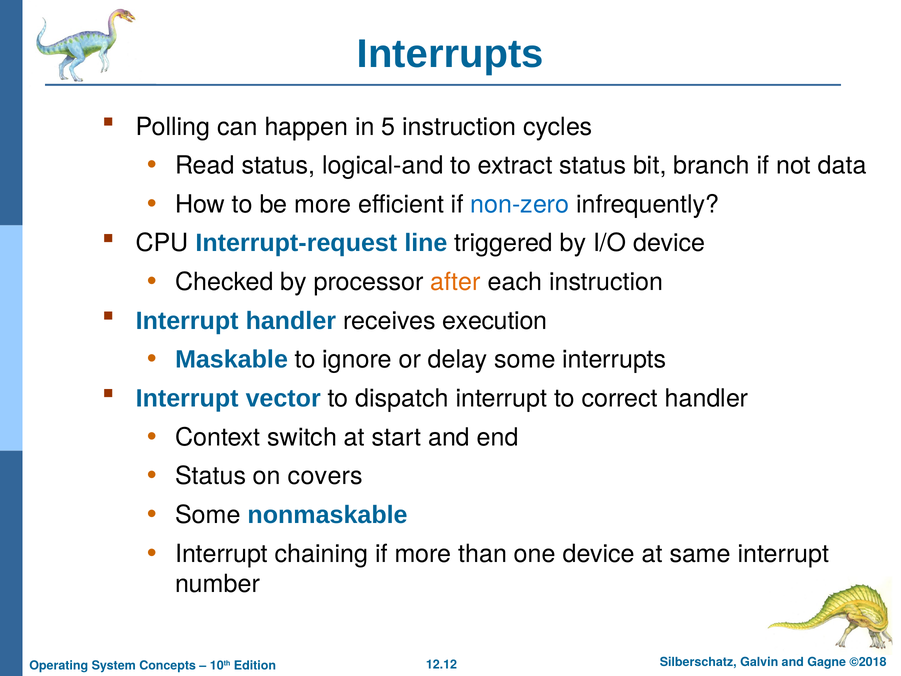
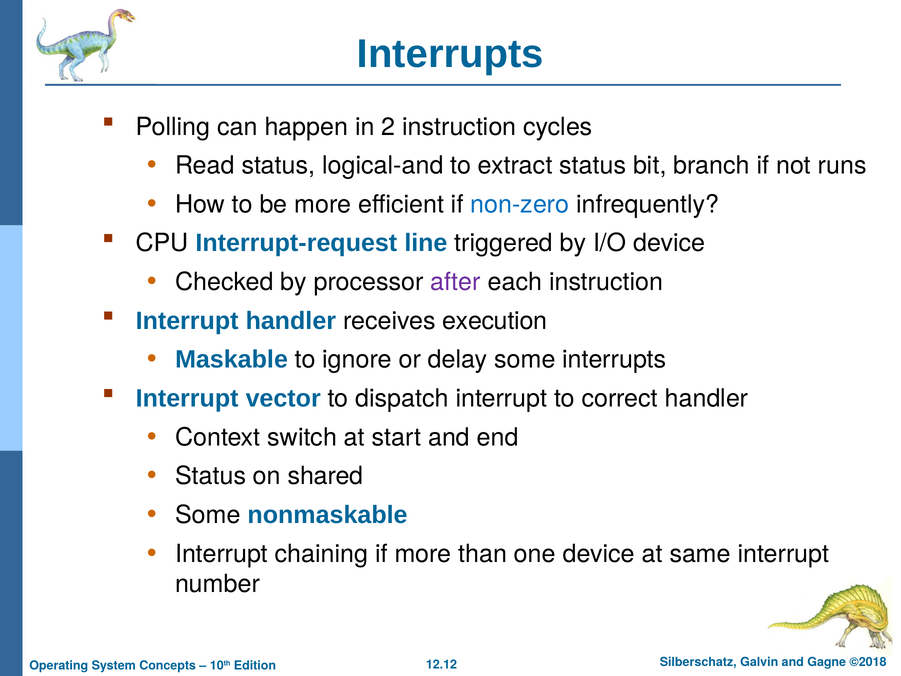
5: 5 -> 2
data: data -> runs
after colour: orange -> purple
covers: covers -> shared
